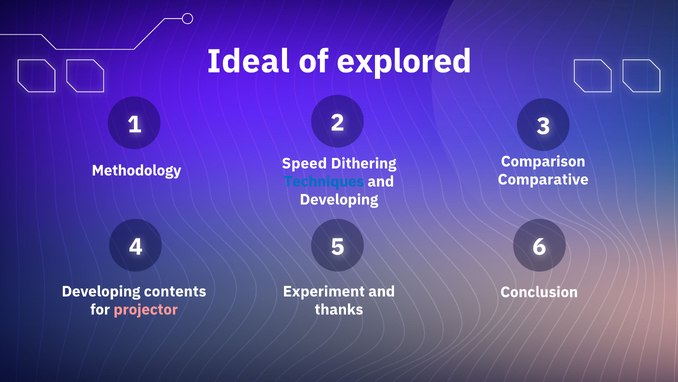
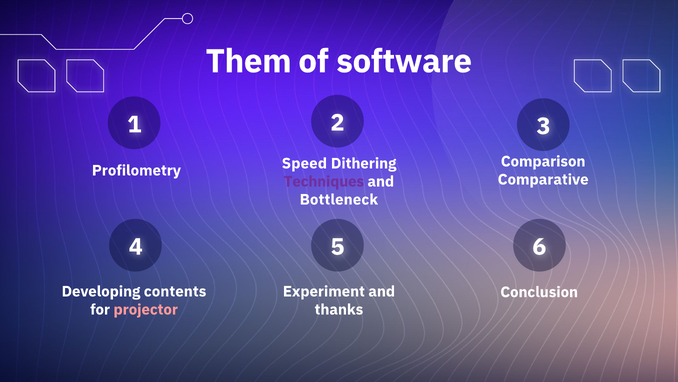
Ideal: Ideal -> Them
explored: explored -> software
Methodology: Methodology -> Profilometry
Techniques colour: blue -> purple
Developing at (339, 199): Developing -> Bottleneck
